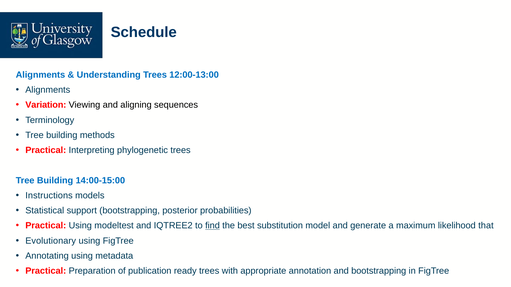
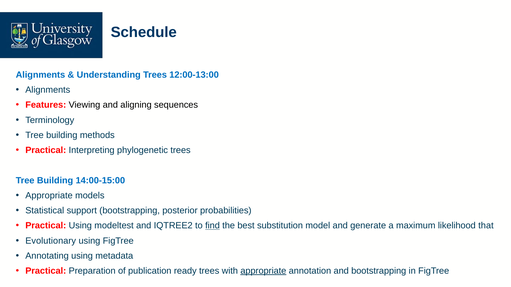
Variation: Variation -> Features
Instructions at (49, 196): Instructions -> Appropriate
appropriate at (263, 271) underline: none -> present
